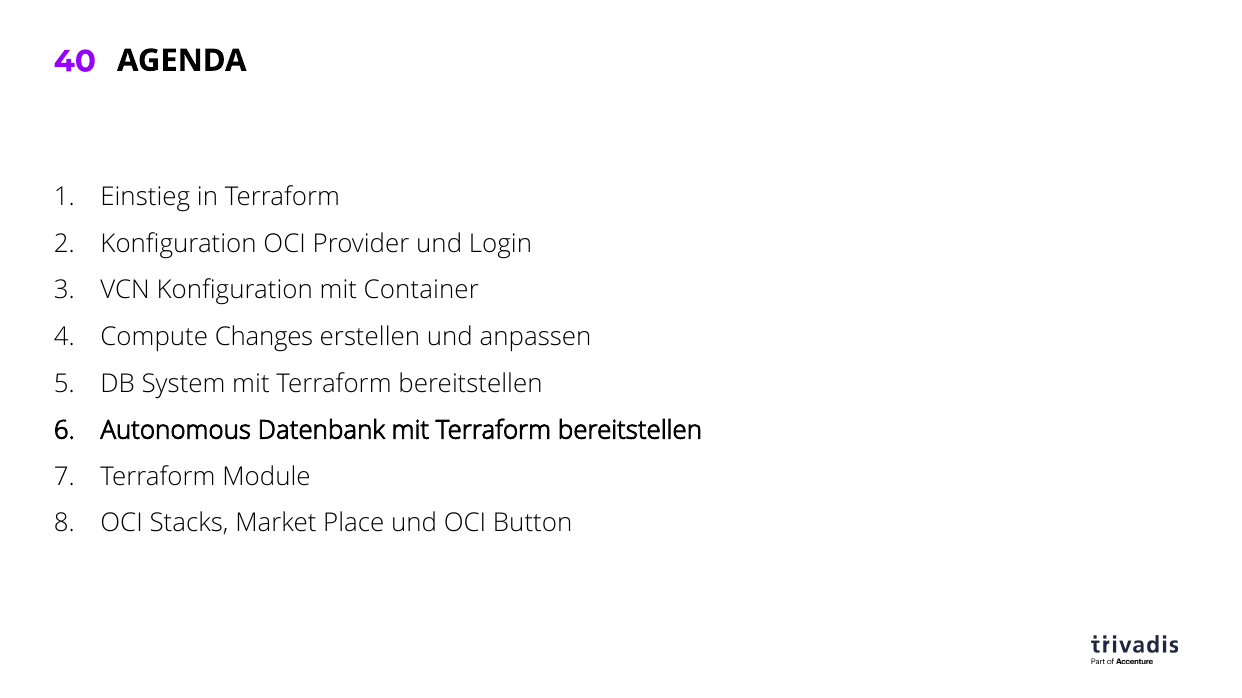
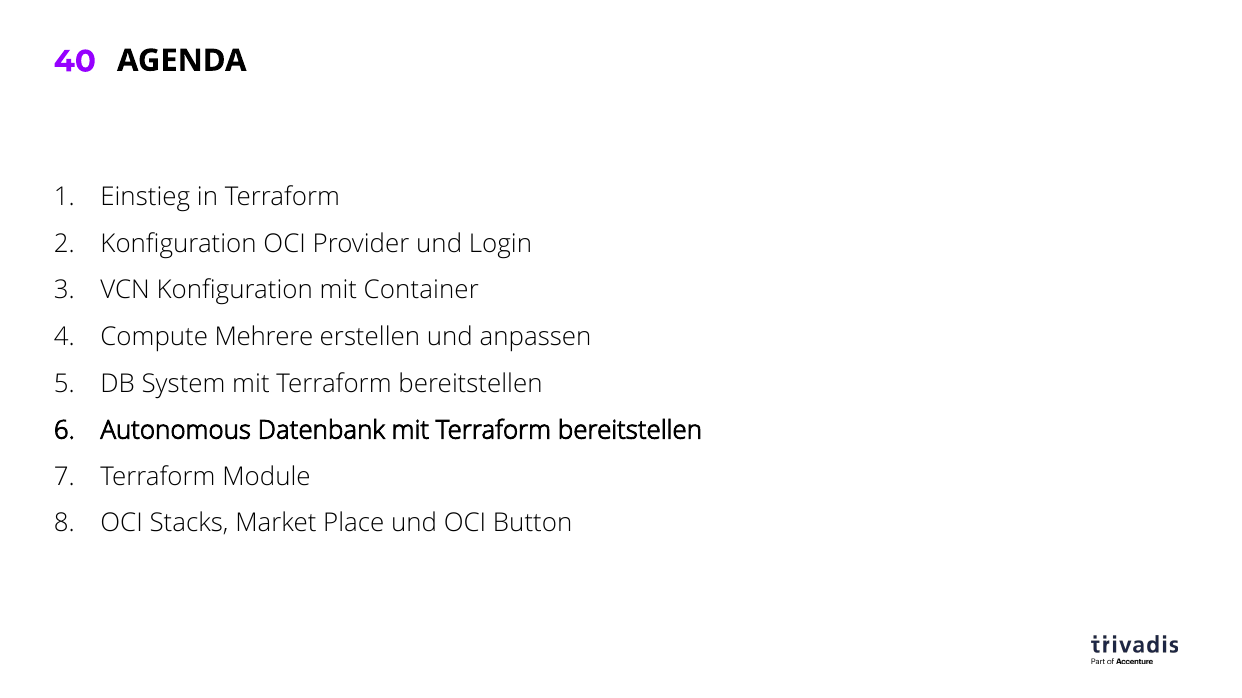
Changes: Changes -> Mehrere
